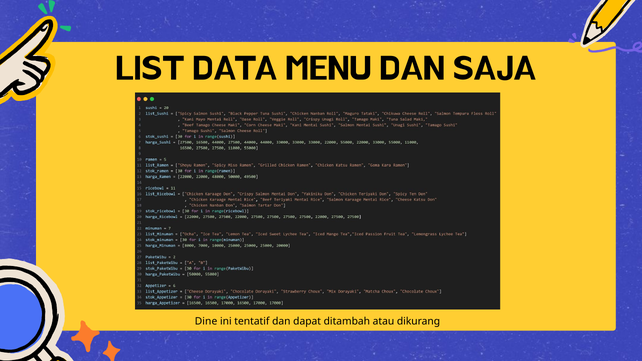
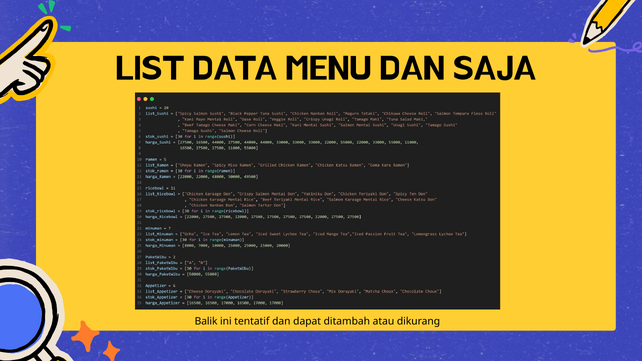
Dine: Dine -> Balik
